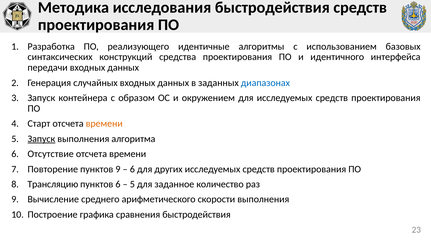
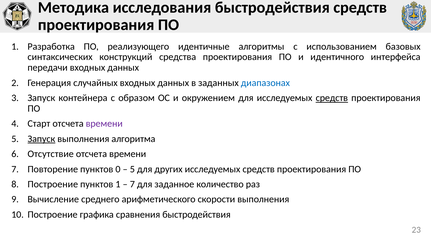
средств at (332, 98) underline: none -> present
времени at (104, 124) colour: orange -> purple
пунктов 9: 9 -> 0
6 at (132, 169): 6 -> 5
8 Трансляцию: Трансляцию -> Построение
пунктов 6: 6 -> 1
5 at (132, 185): 5 -> 7
